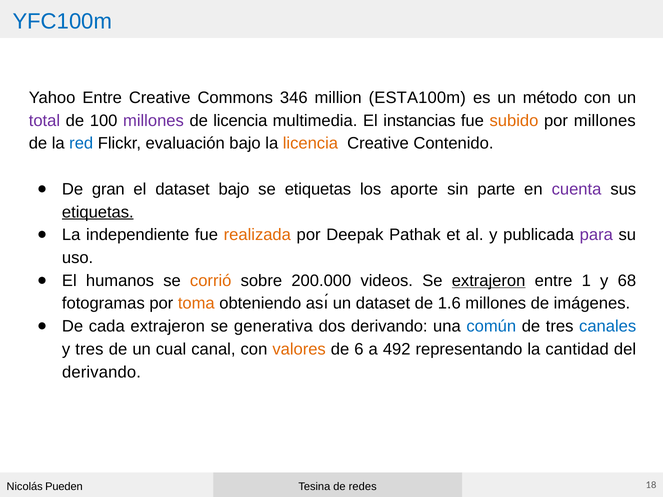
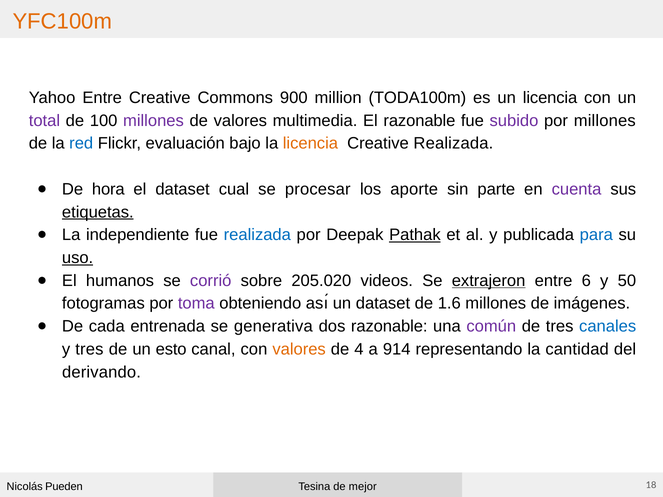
YFC100m colour: blue -> orange
346: 346 -> 900
ESTA100m: ESTA100m -> TODA100m
un método: método -> licencia
de licencia: licencia -> valores
El instancias: instancias -> razonable
subido colour: orange -> purple
Creative Contenido: Contenido -> Realizada
gran: gran -> hora
dataset bajo: bajo -> cual
se etiquetas: etiquetas -> procesar
realizada at (257, 235) colour: orange -> blue
Pathak underline: none -> present
para colour: purple -> blue
uso underline: none -> present
corrió colour: orange -> purple
200.000: 200.000 -> 205.020
1: 1 -> 6
68: 68 -> 50
toma colour: orange -> purple
cada extrajeron: extrajeron -> entrenada
dos derivando: derivando -> razonable
común colour: blue -> purple
cual: cual -> esto
6: 6 -> 4
492: 492 -> 914
redes: redes -> mejor
